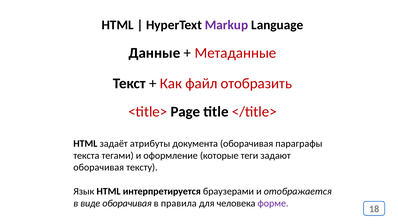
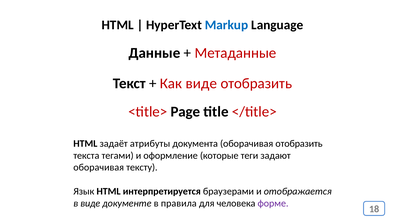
Markup colour: purple -> blue
Как файл: файл -> виде
оборачивая параграфы: параграфы -> отобразить
виде оборачивая: оборачивая -> документе
